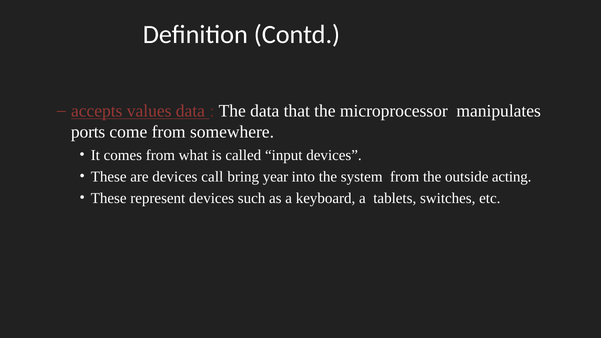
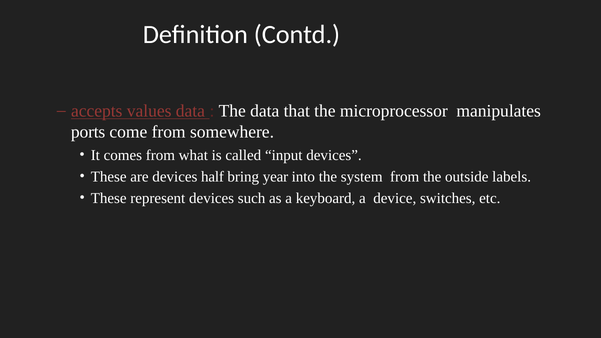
call: call -> half
acting: acting -> labels
tablets: tablets -> device
